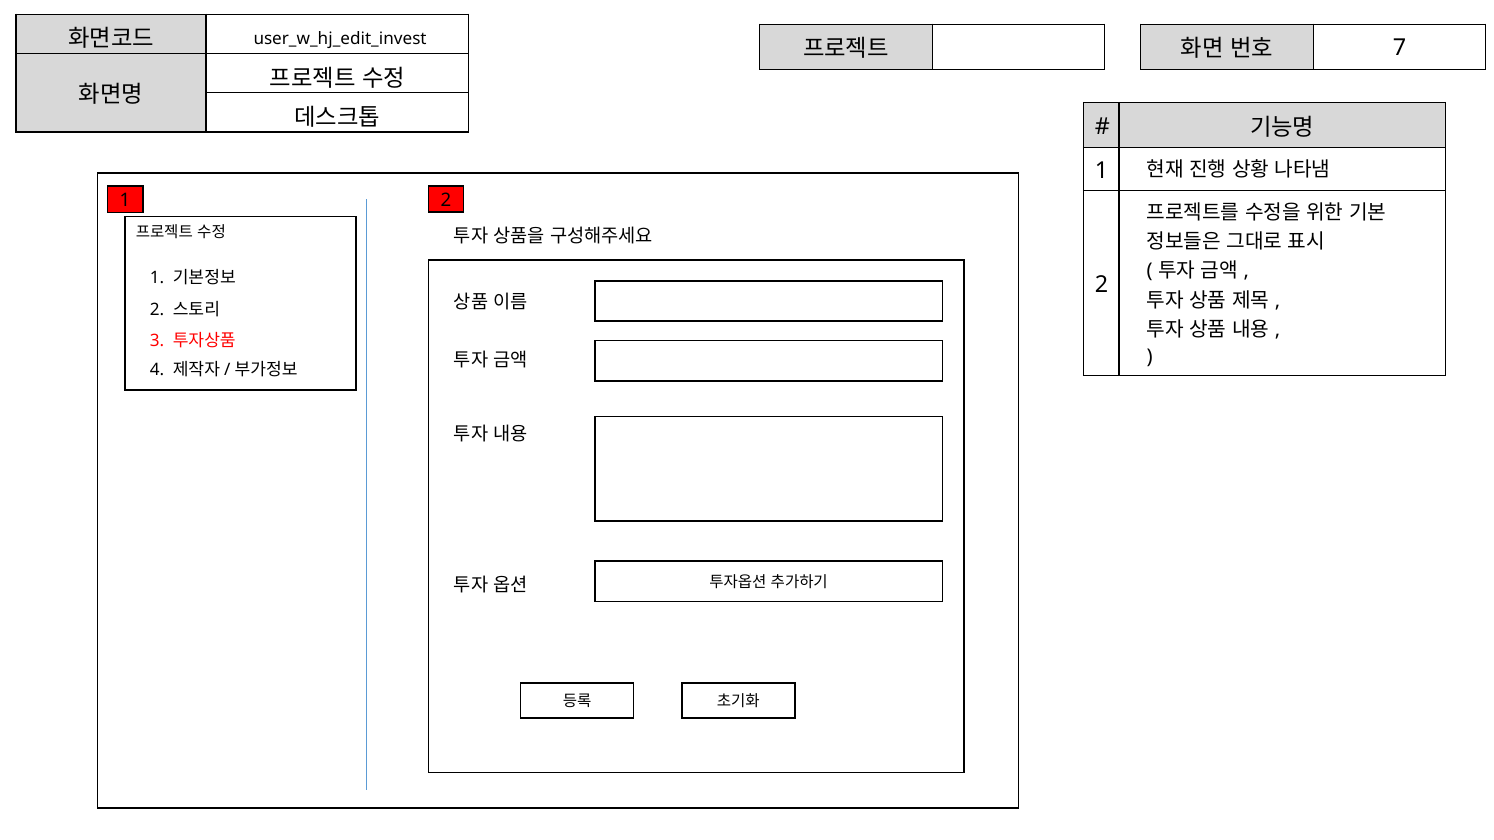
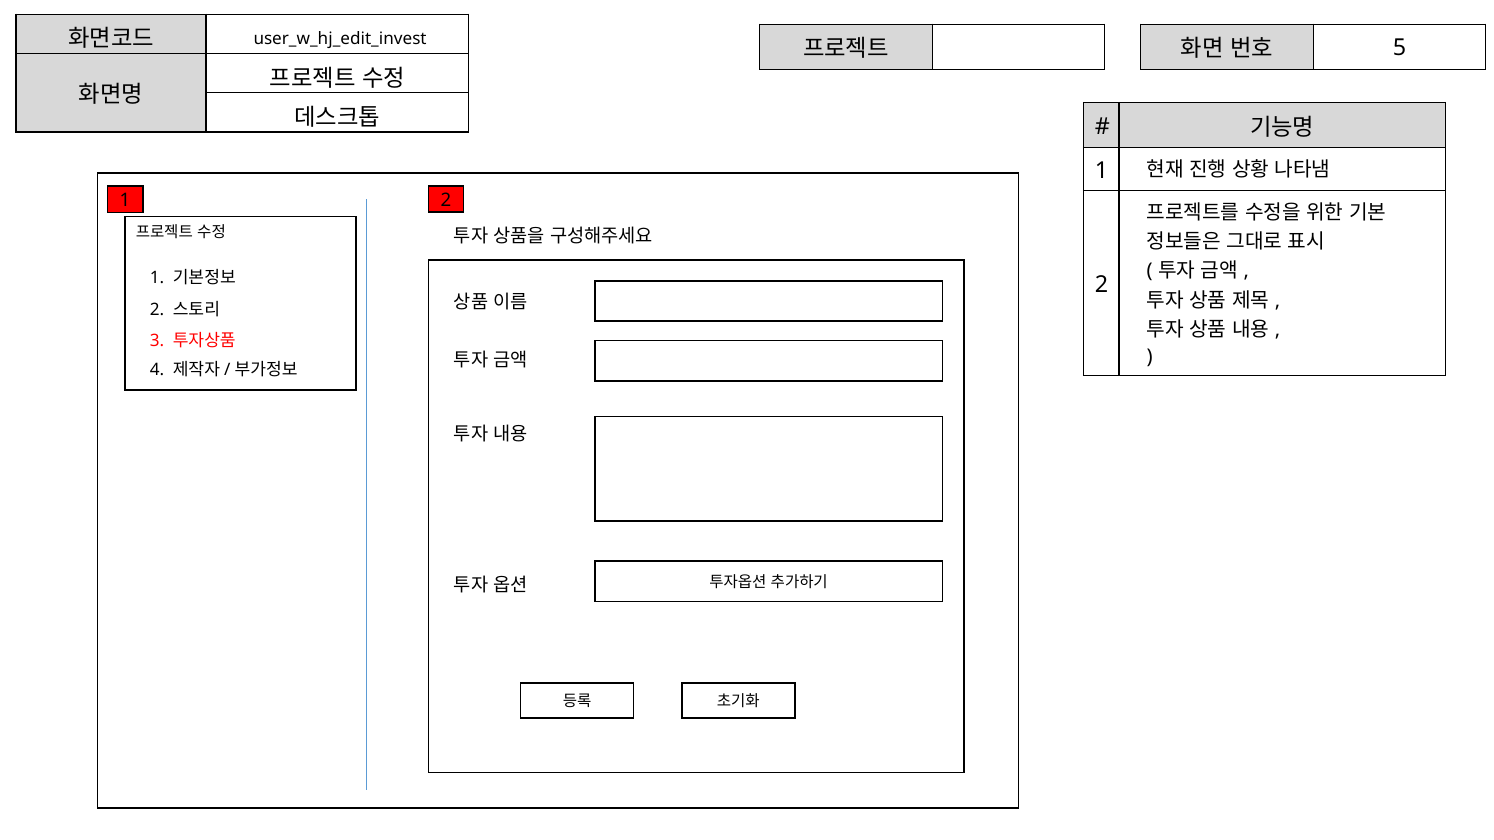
7: 7 -> 5
